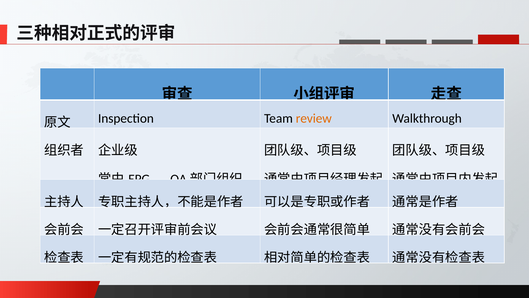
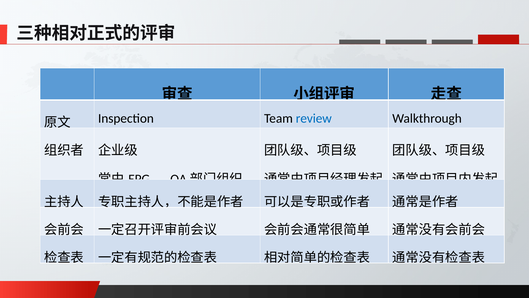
review colour: orange -> blue
